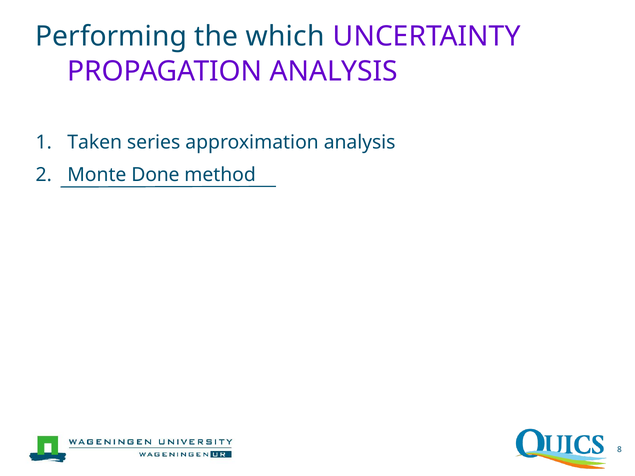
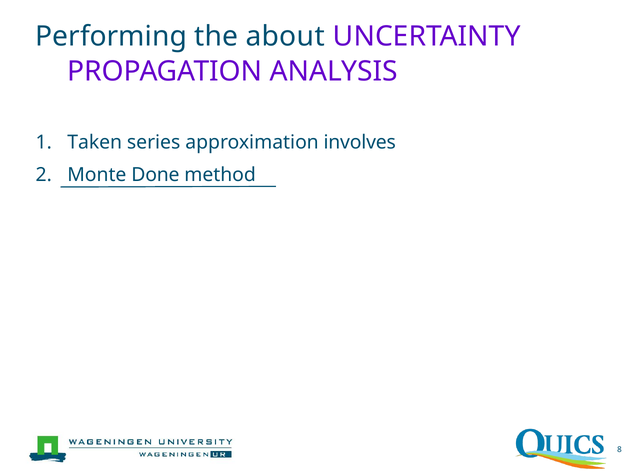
which: which -> about
approximation analysis: analysis -> involves
